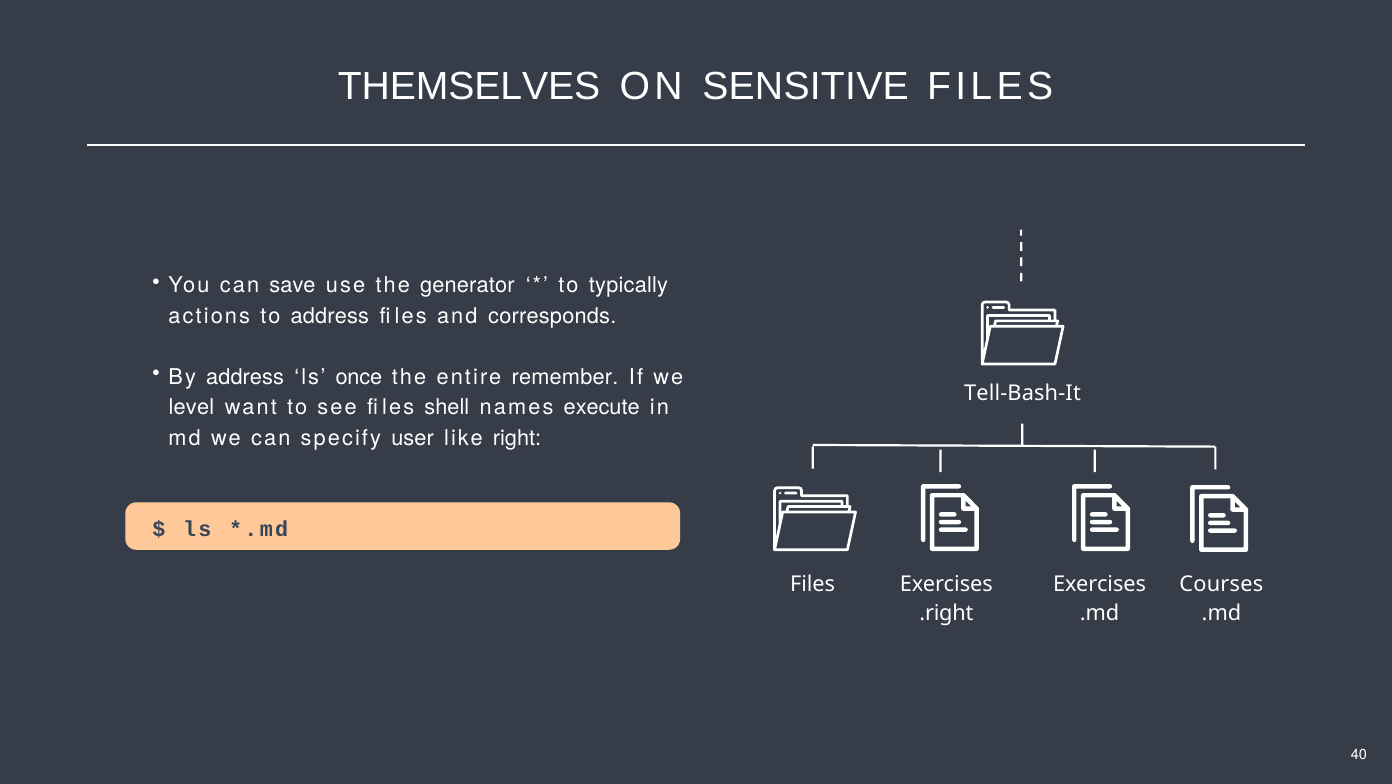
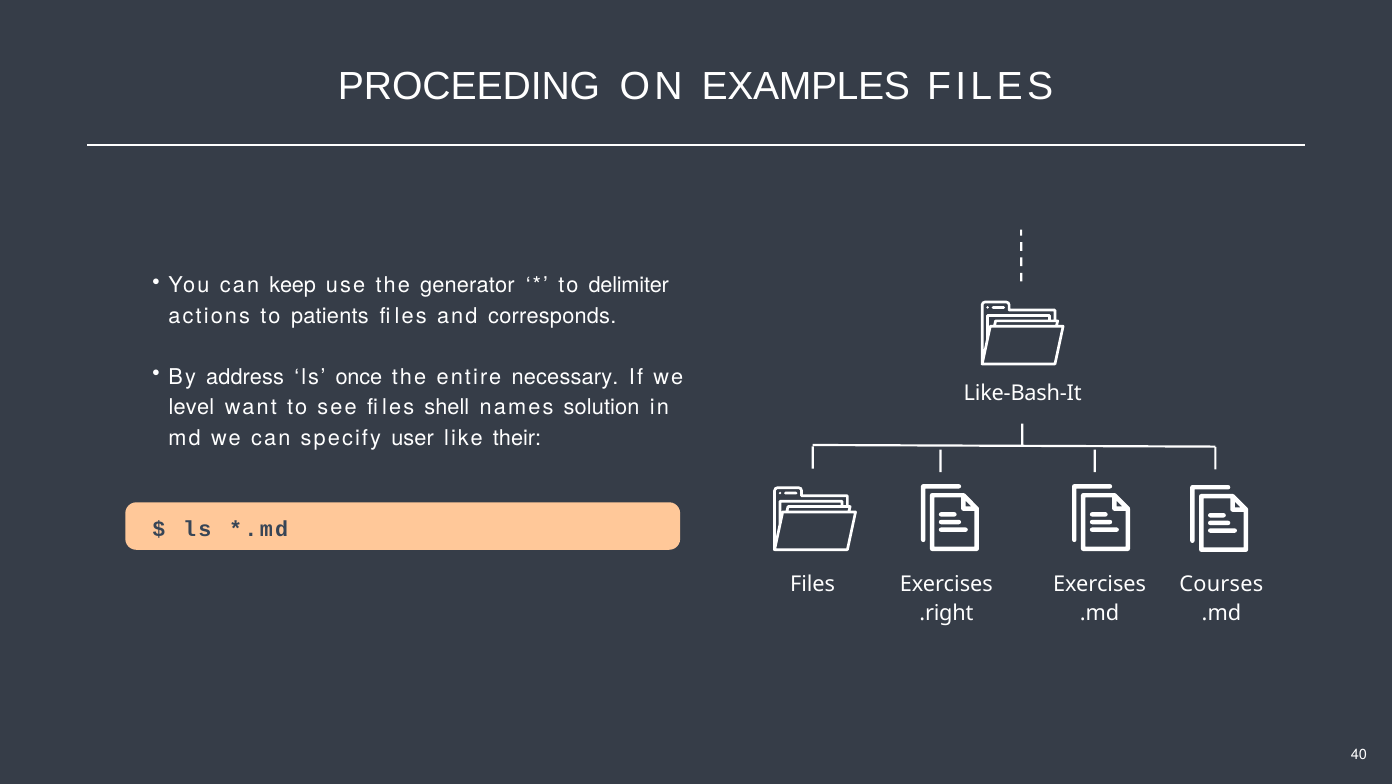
THEMSELVES: THEMSELVES -> PROCEEDING
SENSITIVE: SENSITIVE -> EXAMPLES
save: save -> keep
typically: typically -> delimiter
to address: address -> patients
remember: remember -> necessary
Tell-Bash-It: Tell-Bash-It -> Like-Bash-It
execute: execute -> solution
right: right -> their
